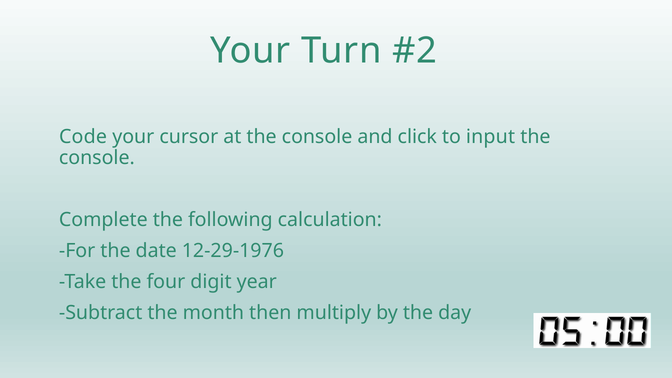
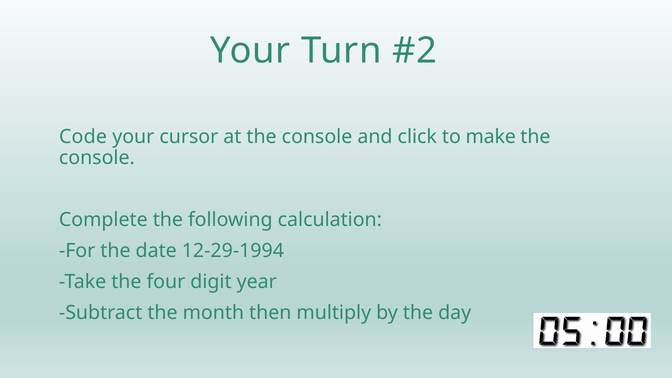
input: input -> make
12-29-1976: 12-29-1976 -> 12-29-1994
